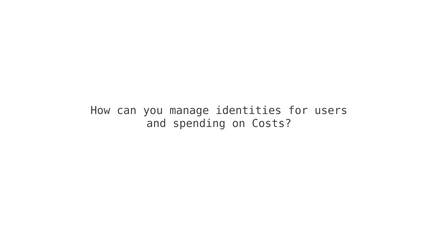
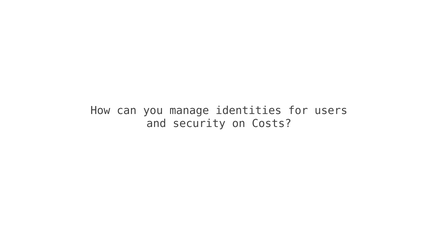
spending: spending -> security
